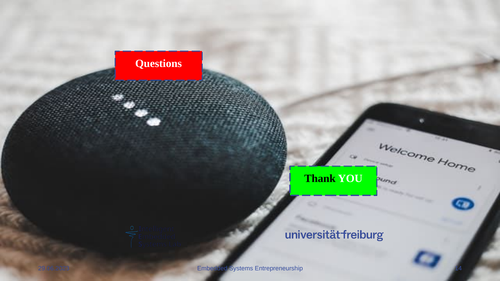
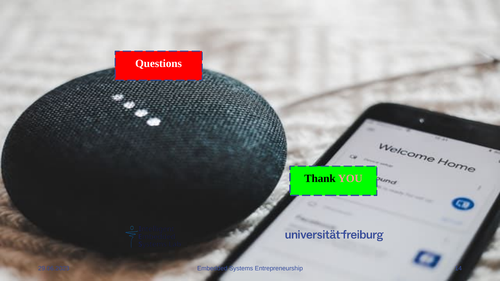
YOU colour: white -> pink
